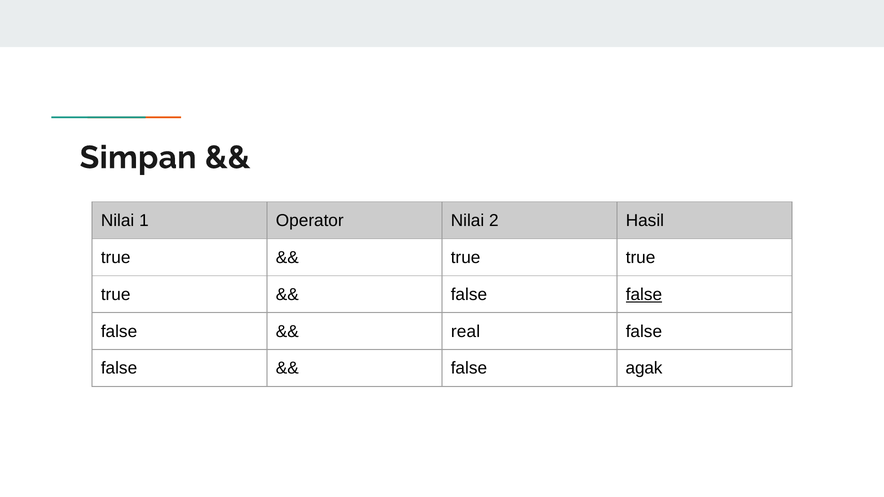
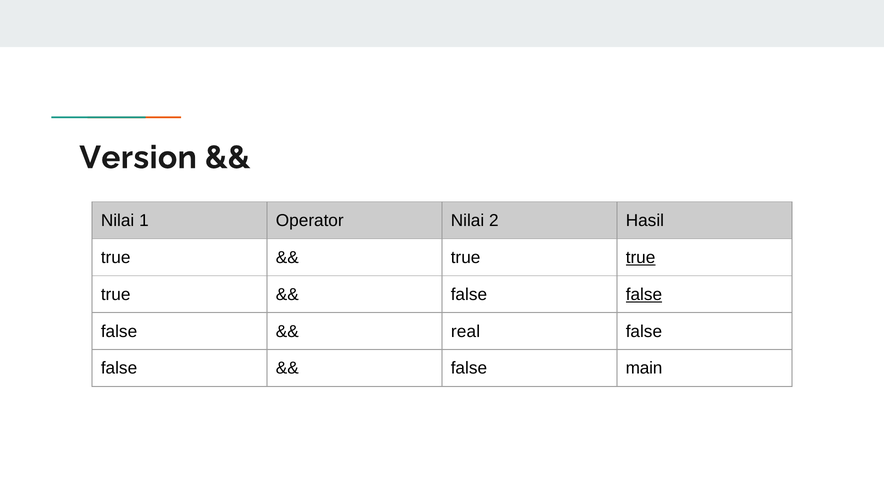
Simpan: Simpan -> Version
true at (641, 258) underline: none -> present
agak: agak -> main
